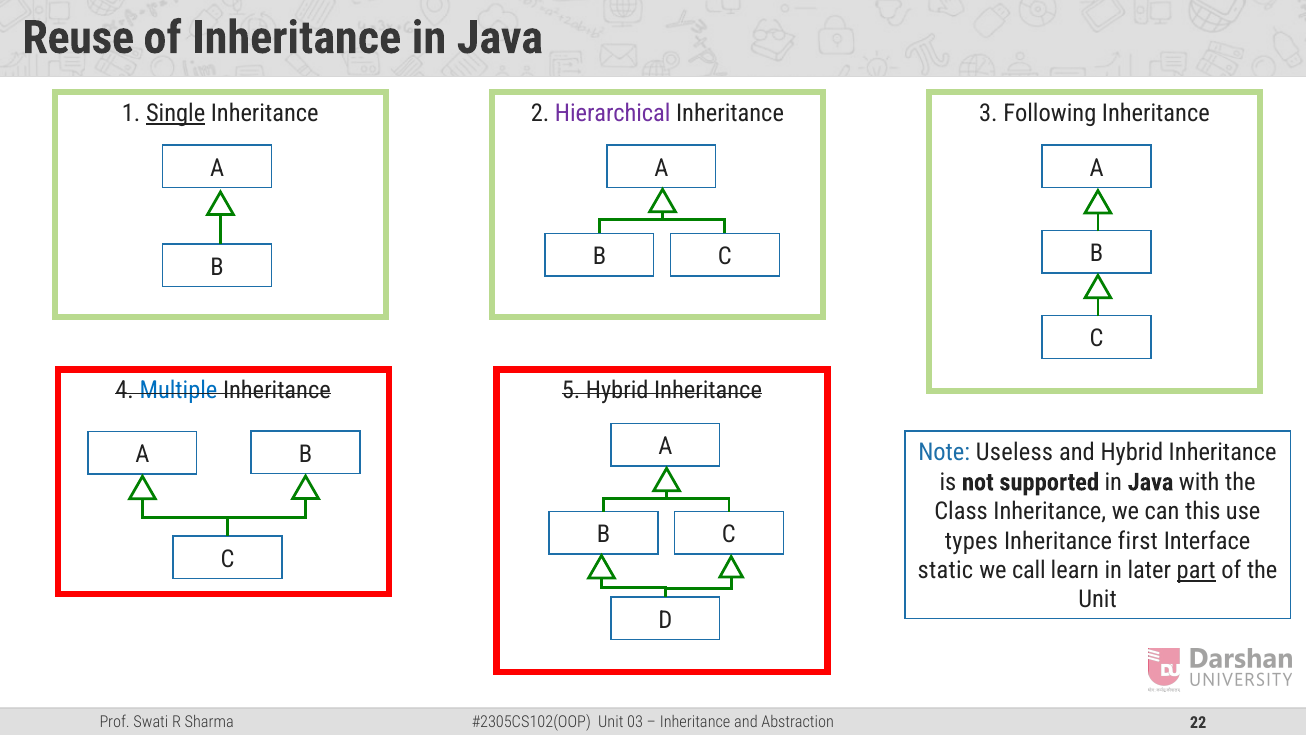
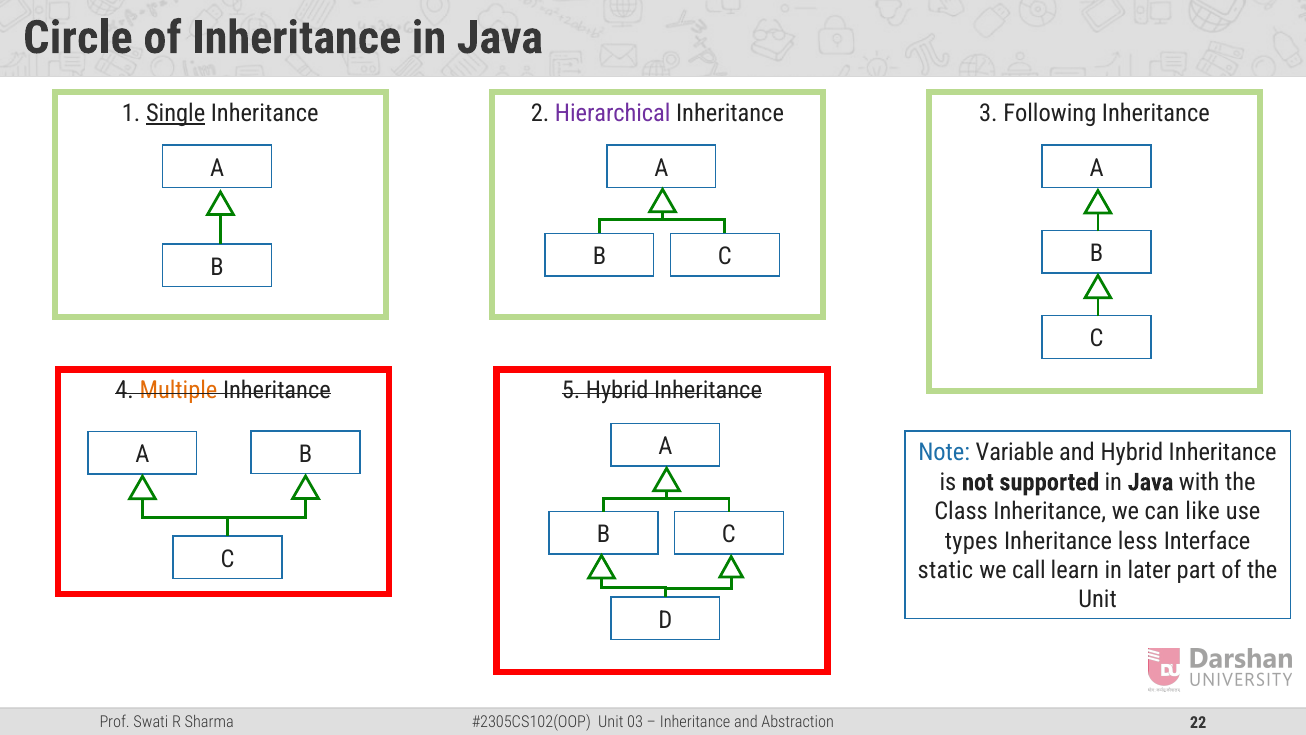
Reuse: Reuse -> Circle
Multiple colour: blue -> orange
Useless: Useless -> Variable
this: this -> like
first: first -> less
part underline: present -> none
